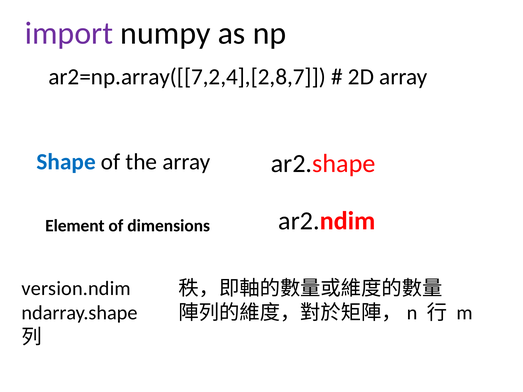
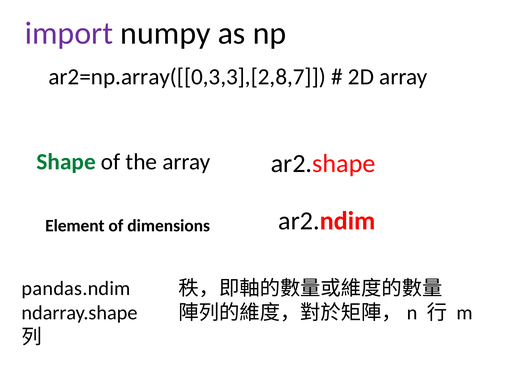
ar2=np.array([[7,2,4],[2,8,7: ar2=np.array([[7,2,4],[2,8,7 -> ar2=np.array([[0,3,3],[2,8,7
Shape colour: blue -> green
version.ndim: version.ndim -> pandas.ndim
